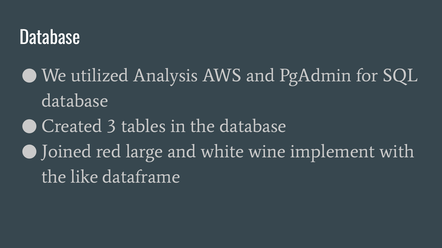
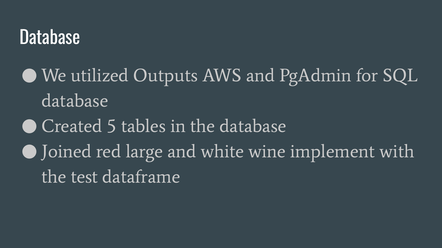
Analysis: Analysis -> Outputs
3: 3 -> 5
like: like -> test
